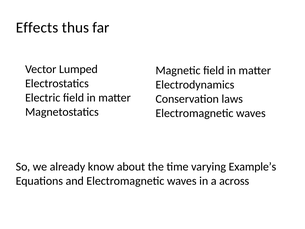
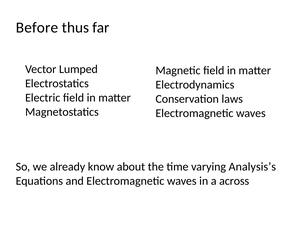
Effects: Effects -> Before
Example’s: Example’s -> Analysis’s
